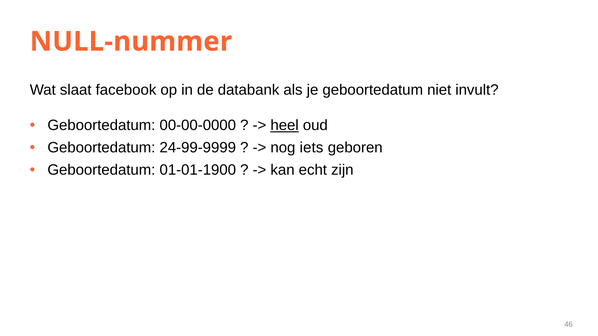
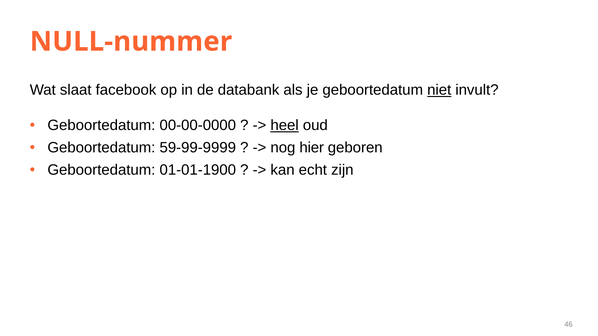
niet underline: none -> present
24-99-9999: 24-99-9999 -> 59-99-9999
iets: iets -> hier
